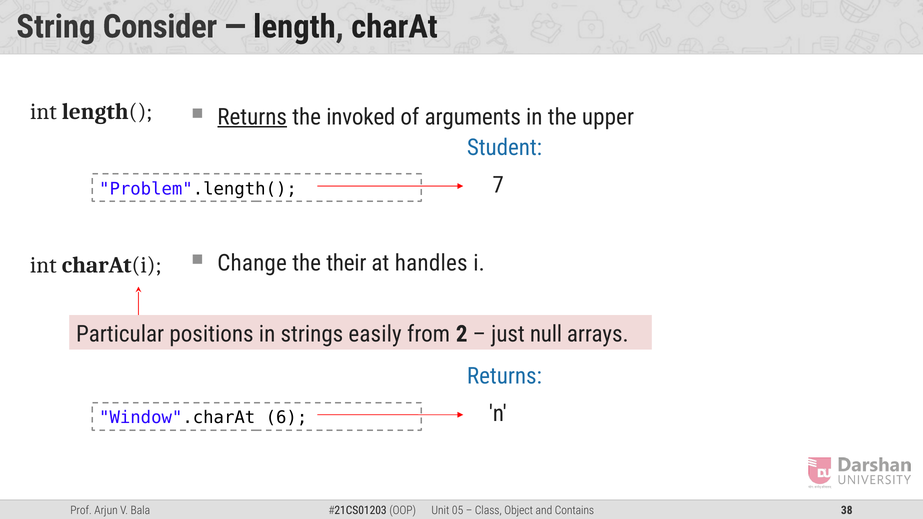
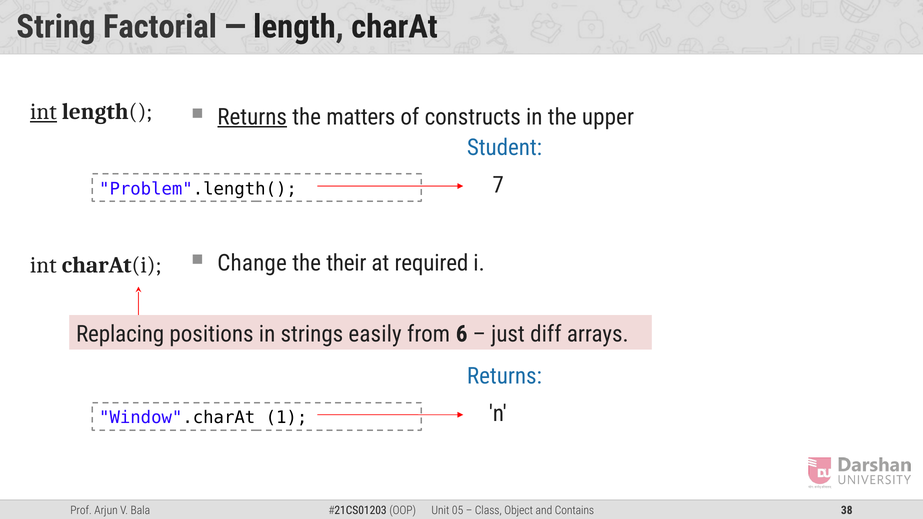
Consider: Consider -> Factorial
int at (43, 112) underline: none -> present
invoked: invoked -> matters
arguments: arguments -> constructs
handles: handles -> required
Particular: Particular -> Replacing
2: 2 -> 6
null: null -> diff
6: 6 -> 1
